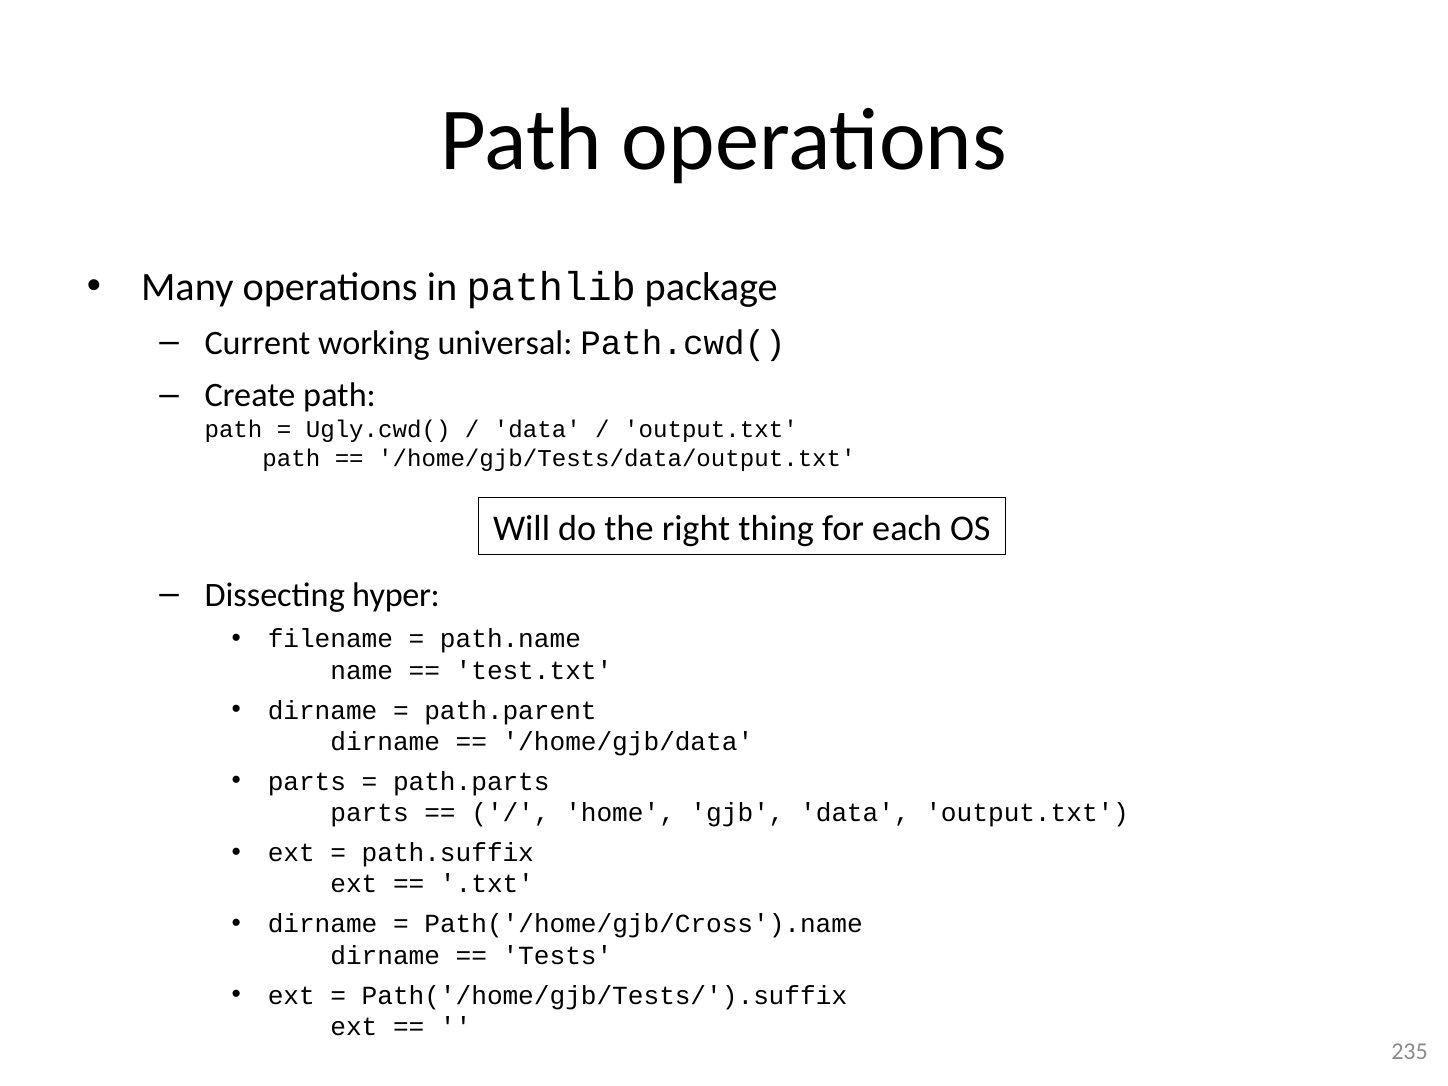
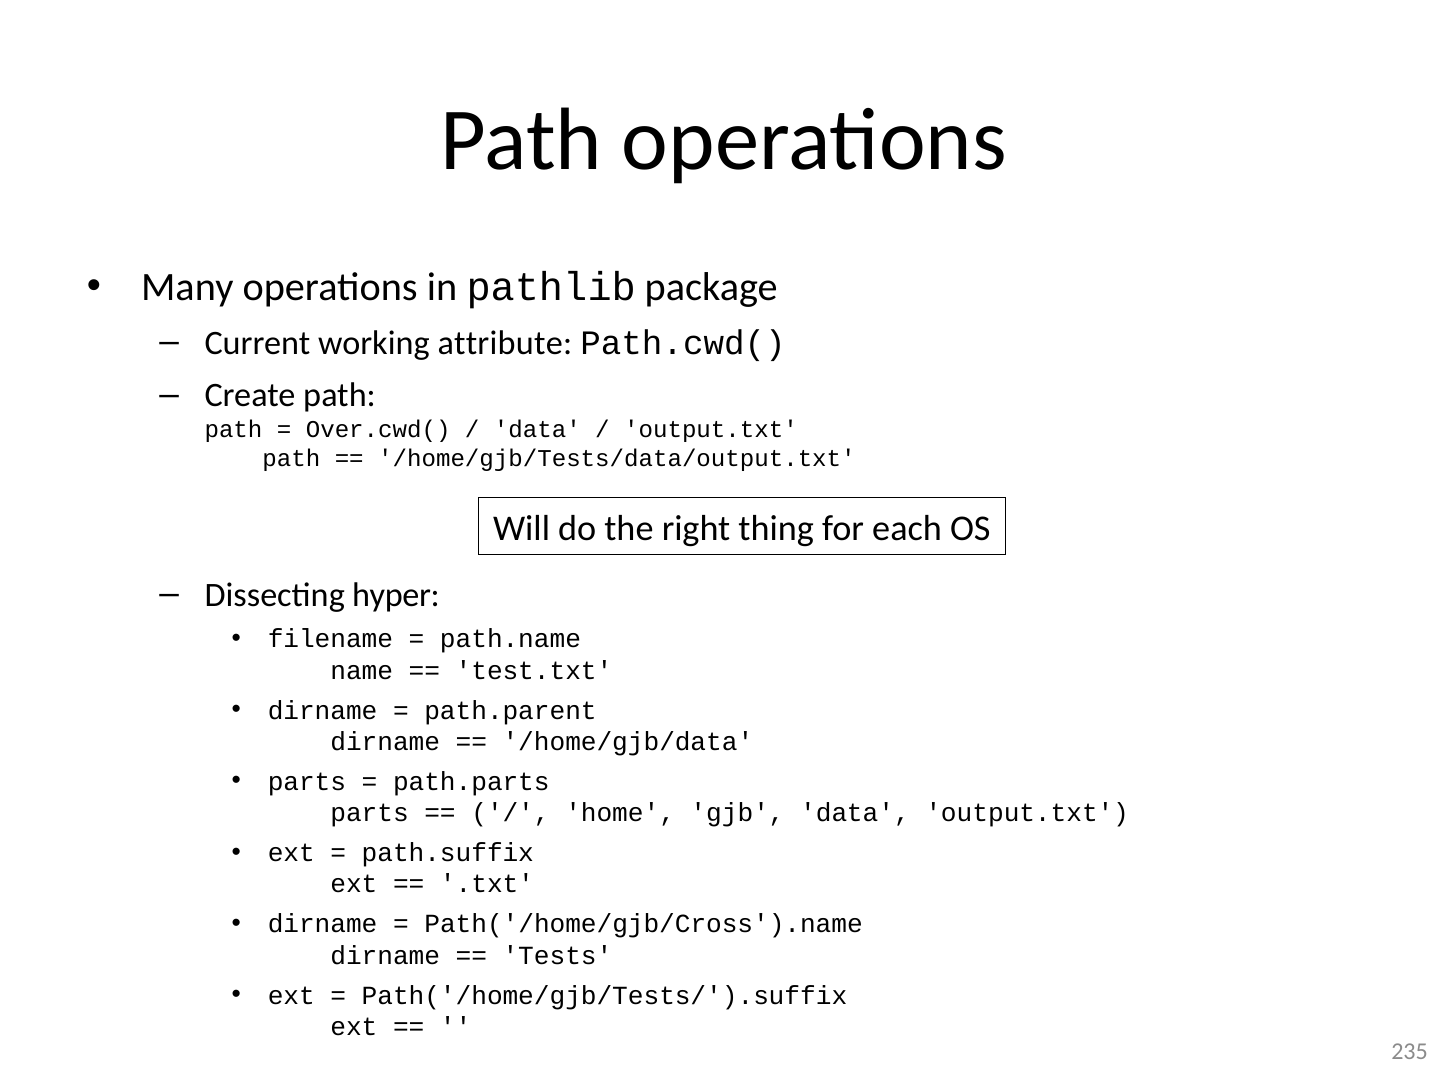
universal: universal -> attribute
Ugly.cwd(: Ugly.cwd( -> Over.cwd(
